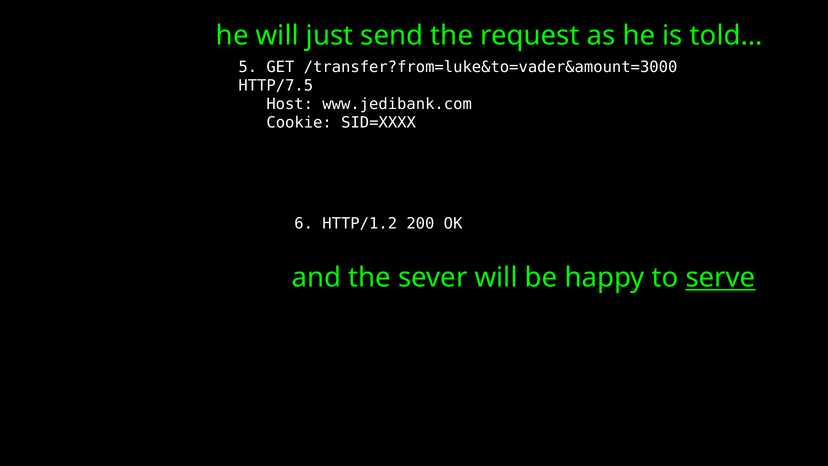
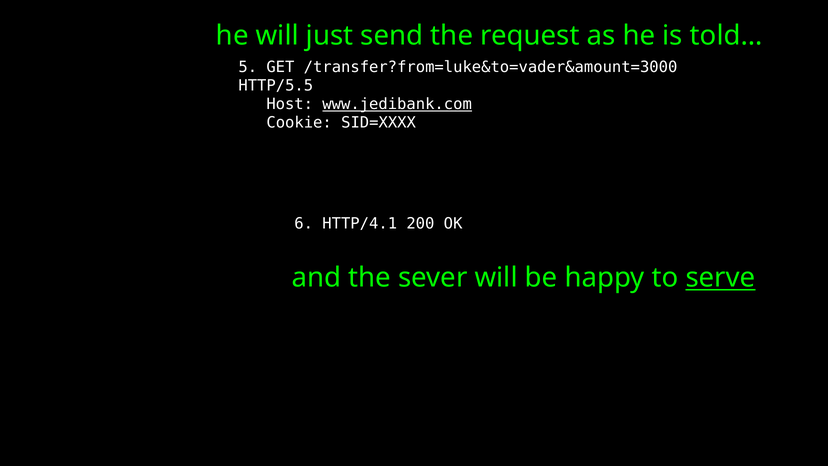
HTTP/7.5: HTTP/7.5 -> HTTP/5.5
www.jedibank.com underline: none -> present
HTTP/1.2: HTTP/1.2 -> HTTP/4.1
